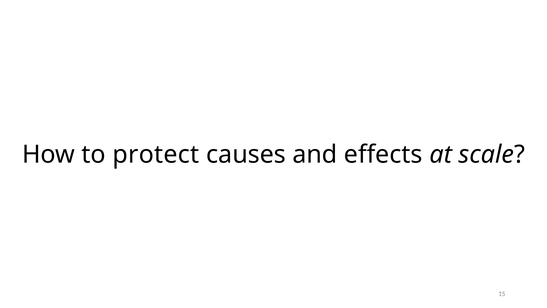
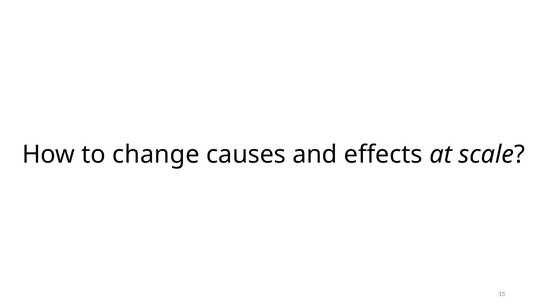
protect: protect -> change
